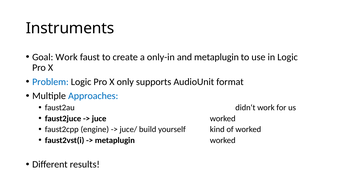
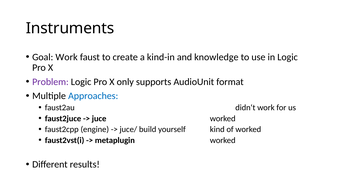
only-in: only-in -> kind-in
and metaplugin: metaplugin -> knowledge
Problem colour: blue -> purple
